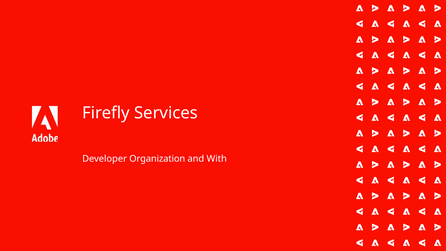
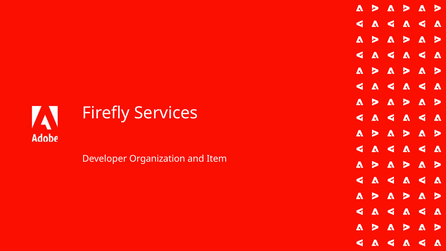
With: With -> Item
